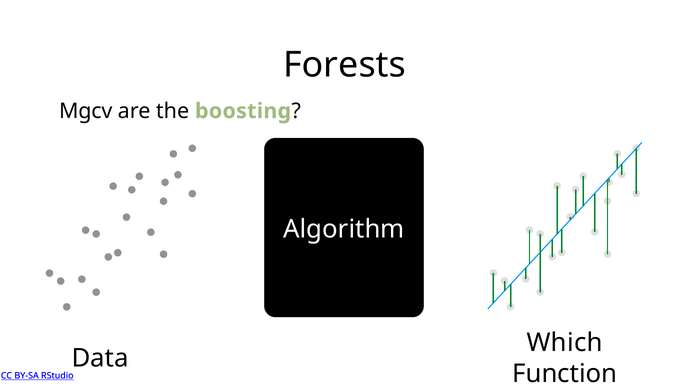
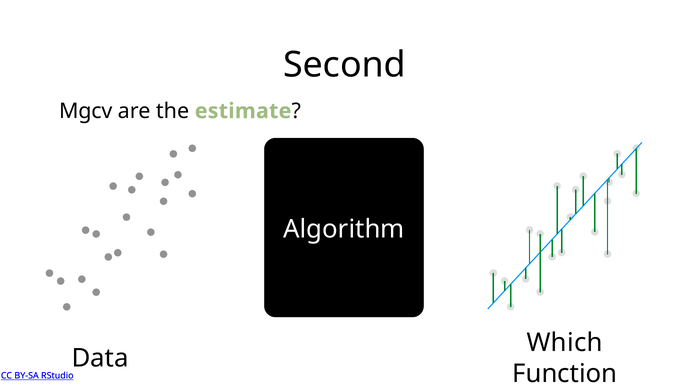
Forests: Forests -> Second
boosting: boosting -> estimate
